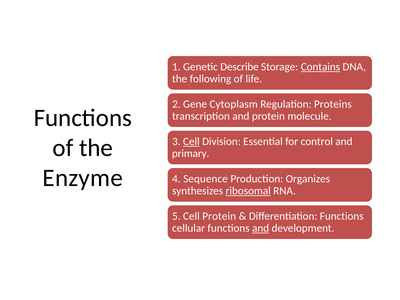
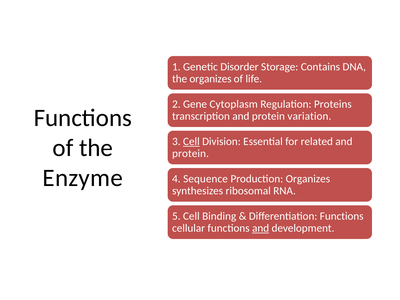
Describe: Describe -> Disorder
Contains underline: present -> none
the following: following -> organizes
molecule: molecule -> variation
control: control -> related
primary at (191, 153): primary -> protein
ribosomal underline: present -> none
Cell Protein: Protein -> Binding
